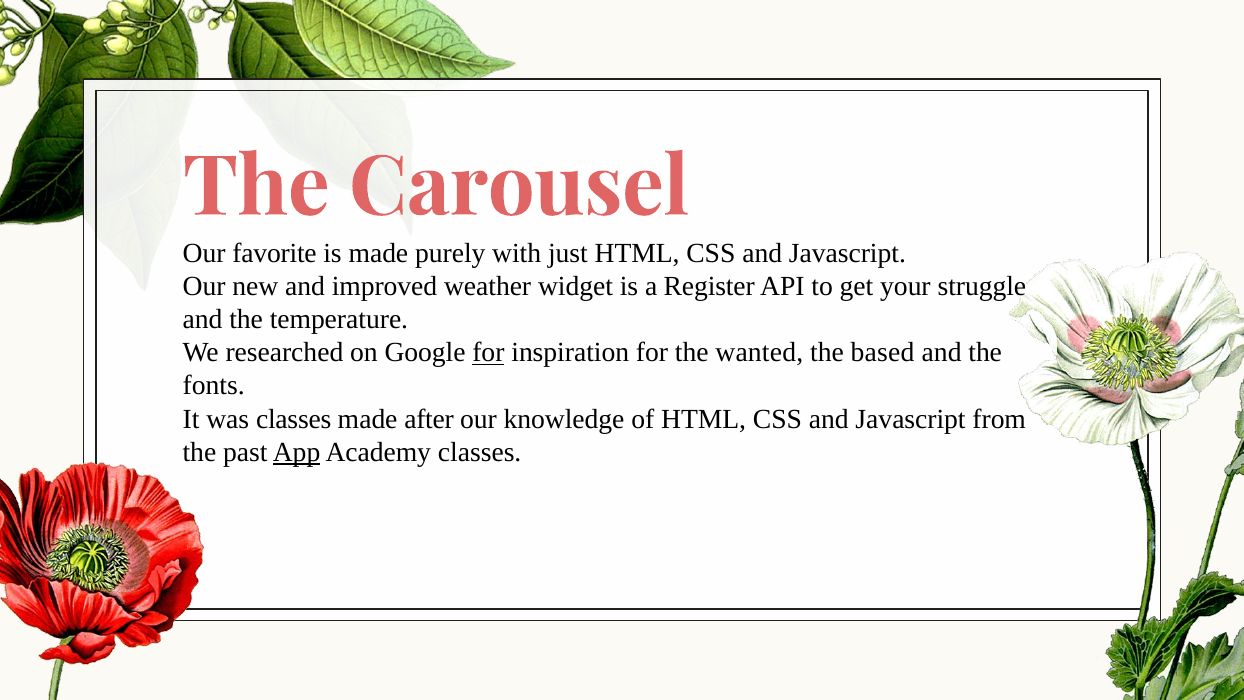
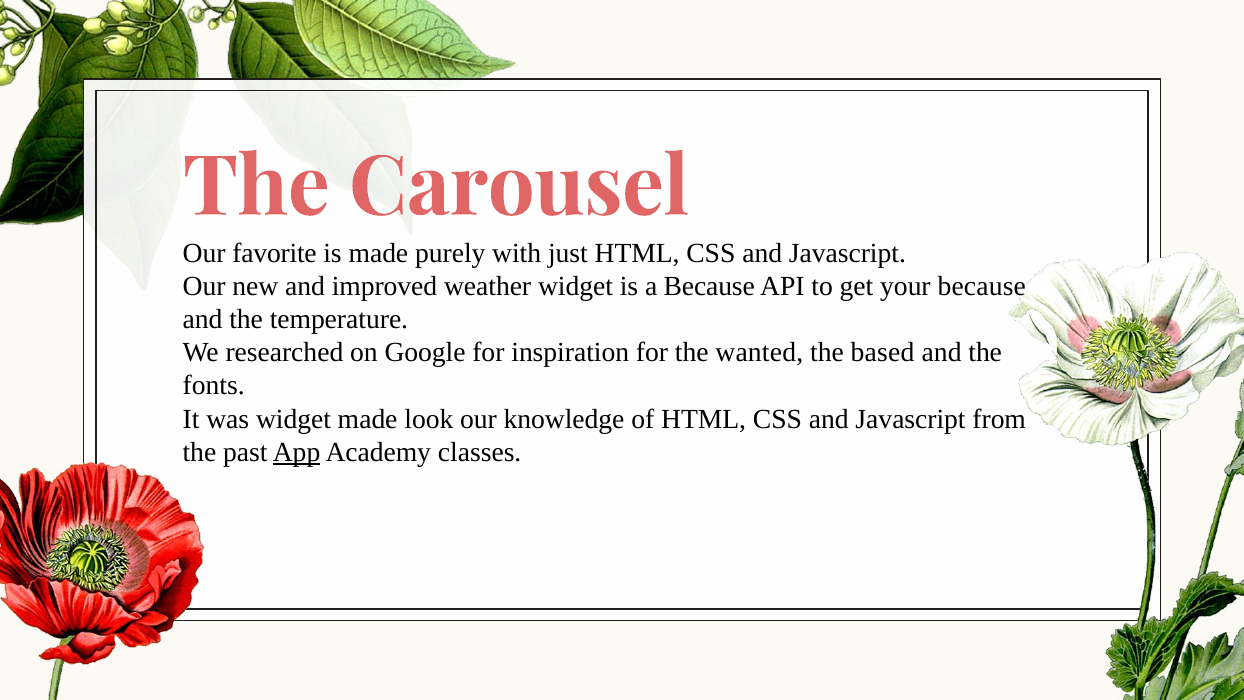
a Register: Register -> Because
your struggle: struggle -> because
for at (488, 353) underline: present -> none
was classes: classes -> widget
after: after -> look
